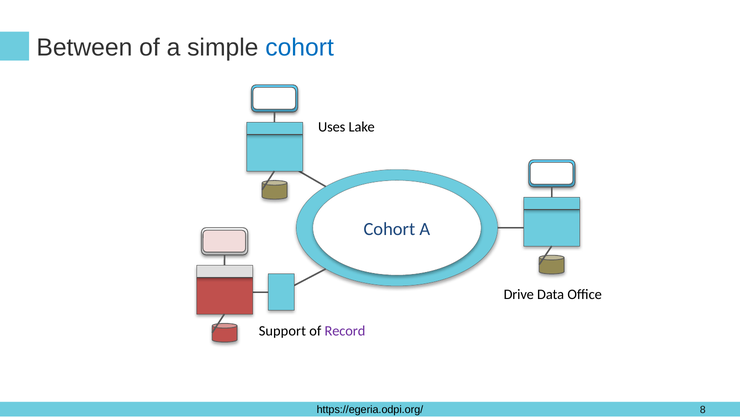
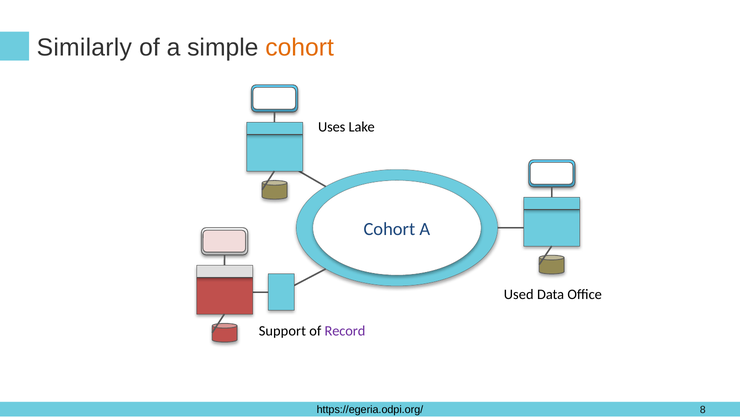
Between: Between -> Similarly
cohort at (300, 47) colour: blue -> orange
Drive: Drive -> Used
